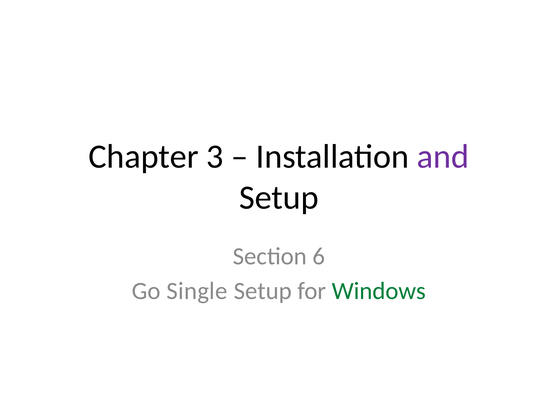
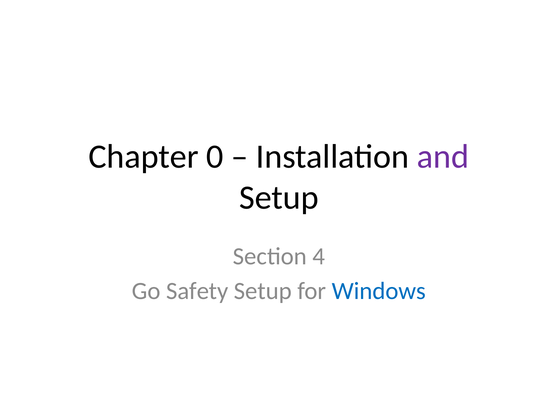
3: 3 -> 0
6: 6 -> 4
Single: Single -> Safety
Windows colour: green -> blue
